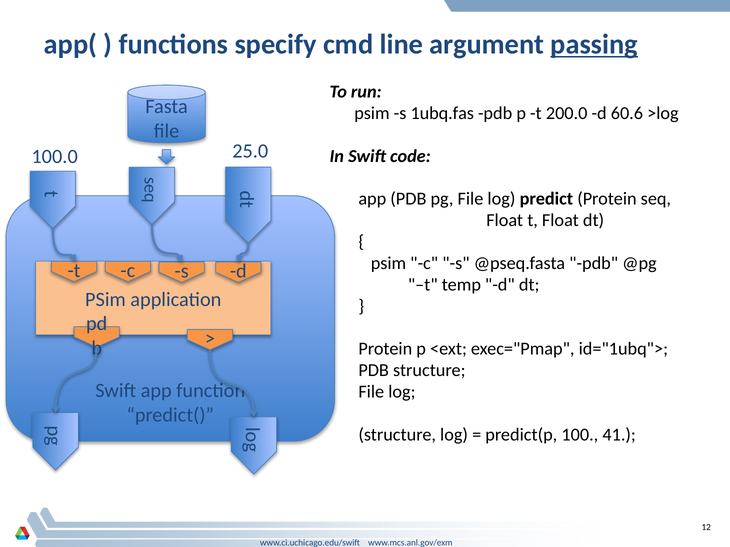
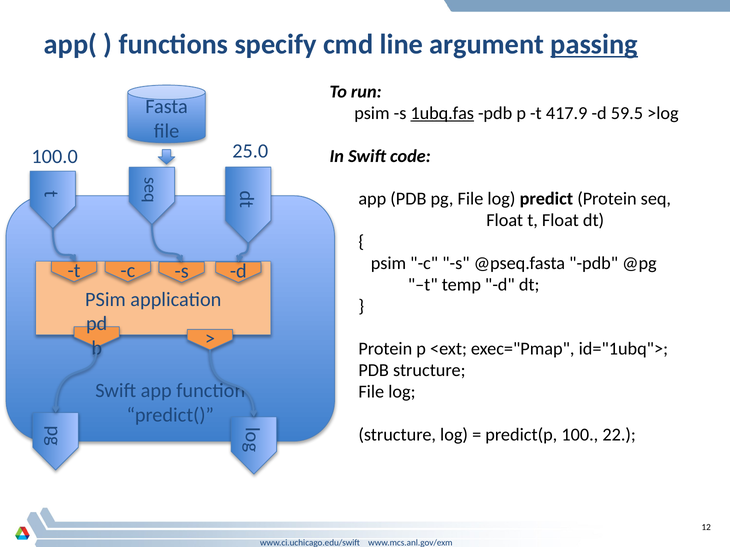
1ubq.fas underline: none -> present
200.0: 200.0 -> 417.9
60.6: 60.6 -> 59.5
41: 41 -> 22
